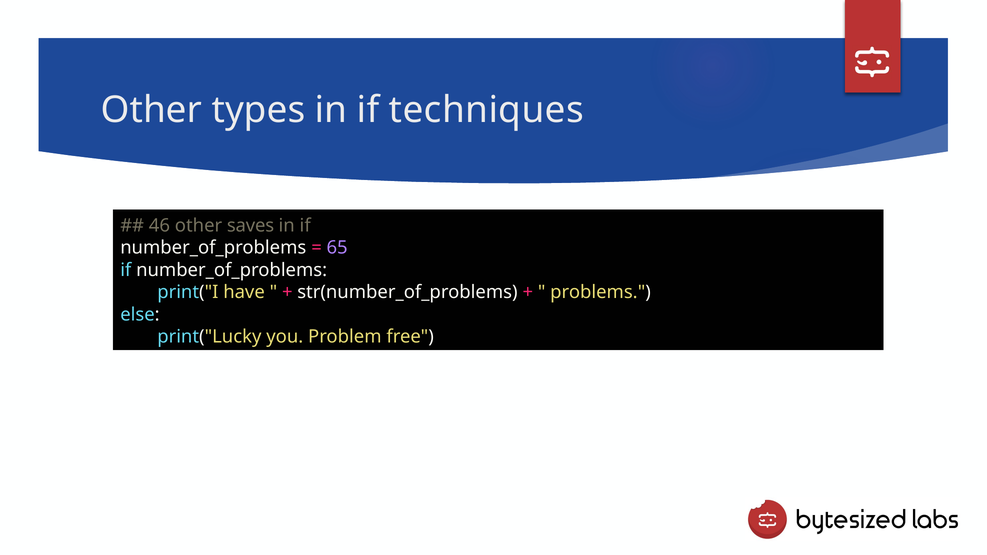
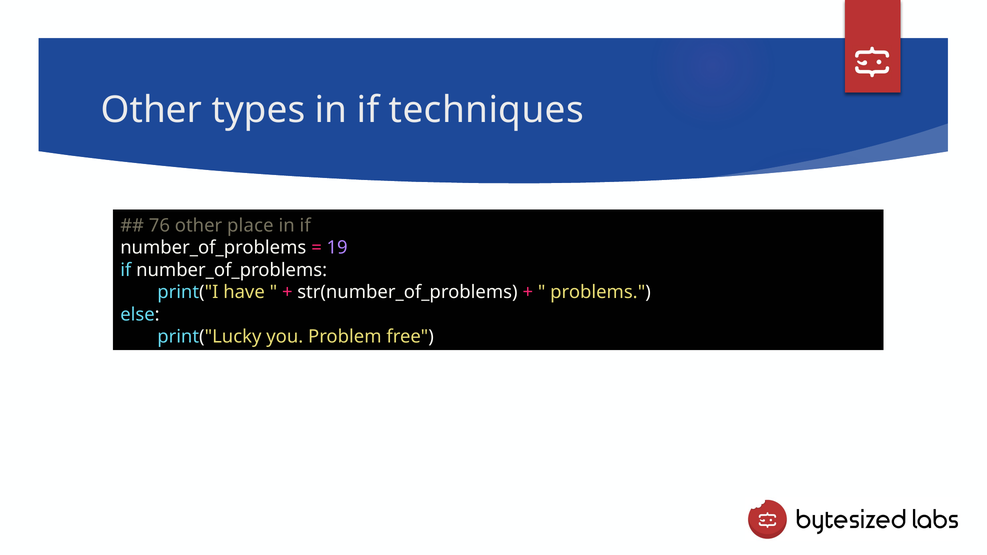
46: 46 -> 76
saves: saves -> place
65: 65 -> 19
